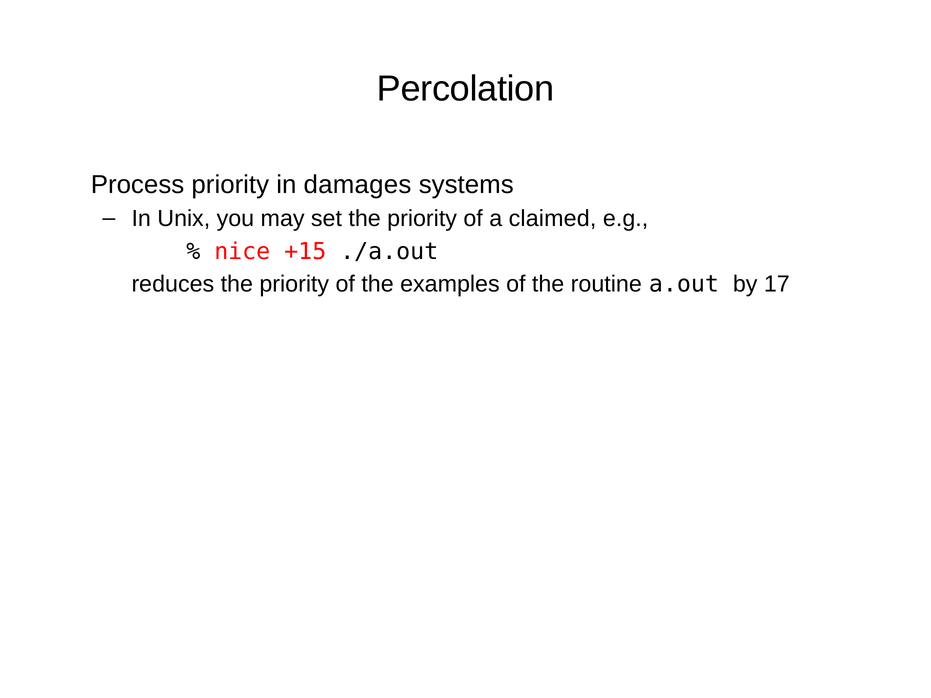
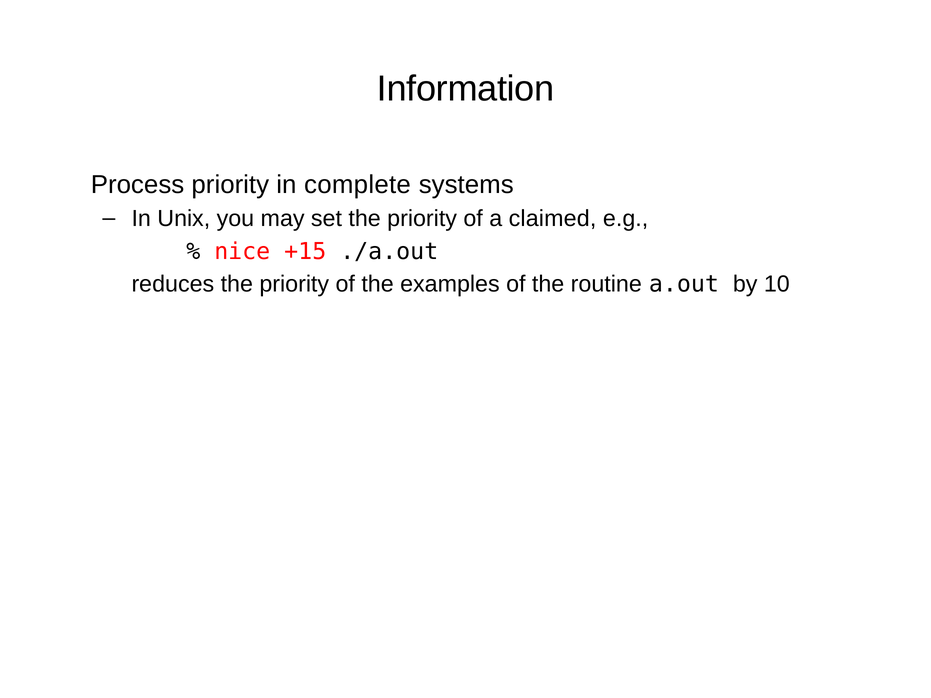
Percolation: Percolation -> Information
damages: damages -> complete
17: 17 -> 10
